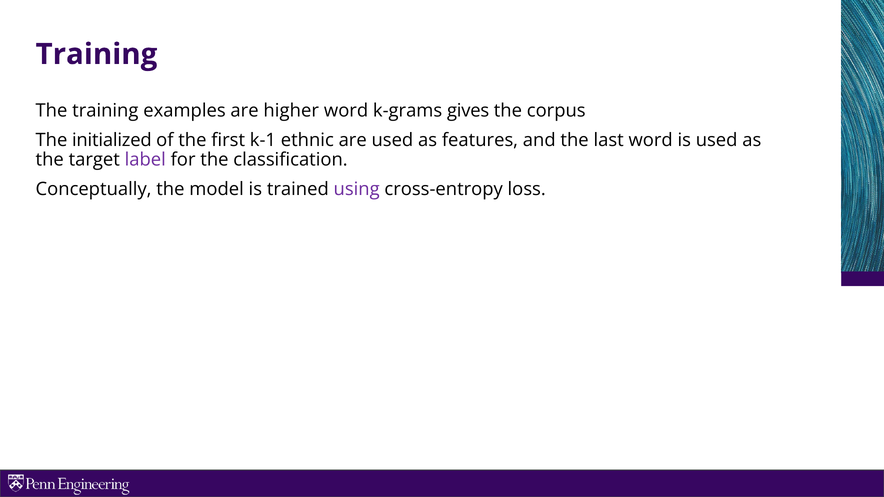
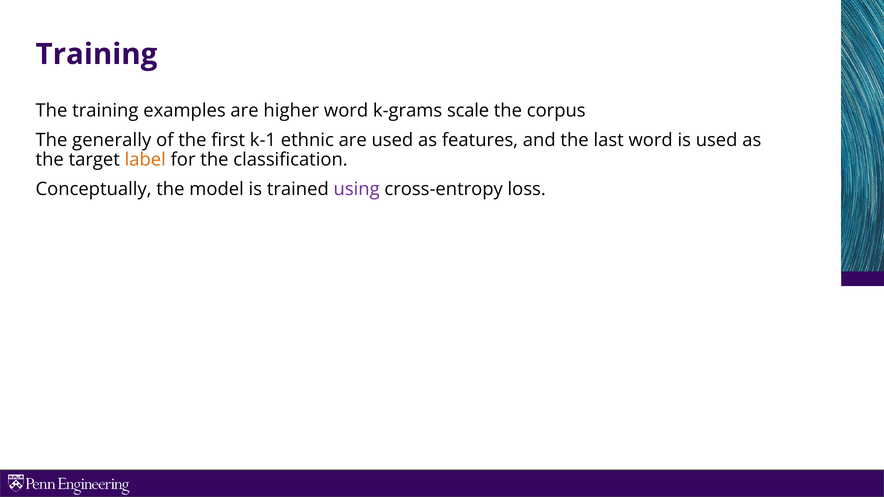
gives: gives -> scale
initialized: initialized -> generally
label colour: purple -> orange
